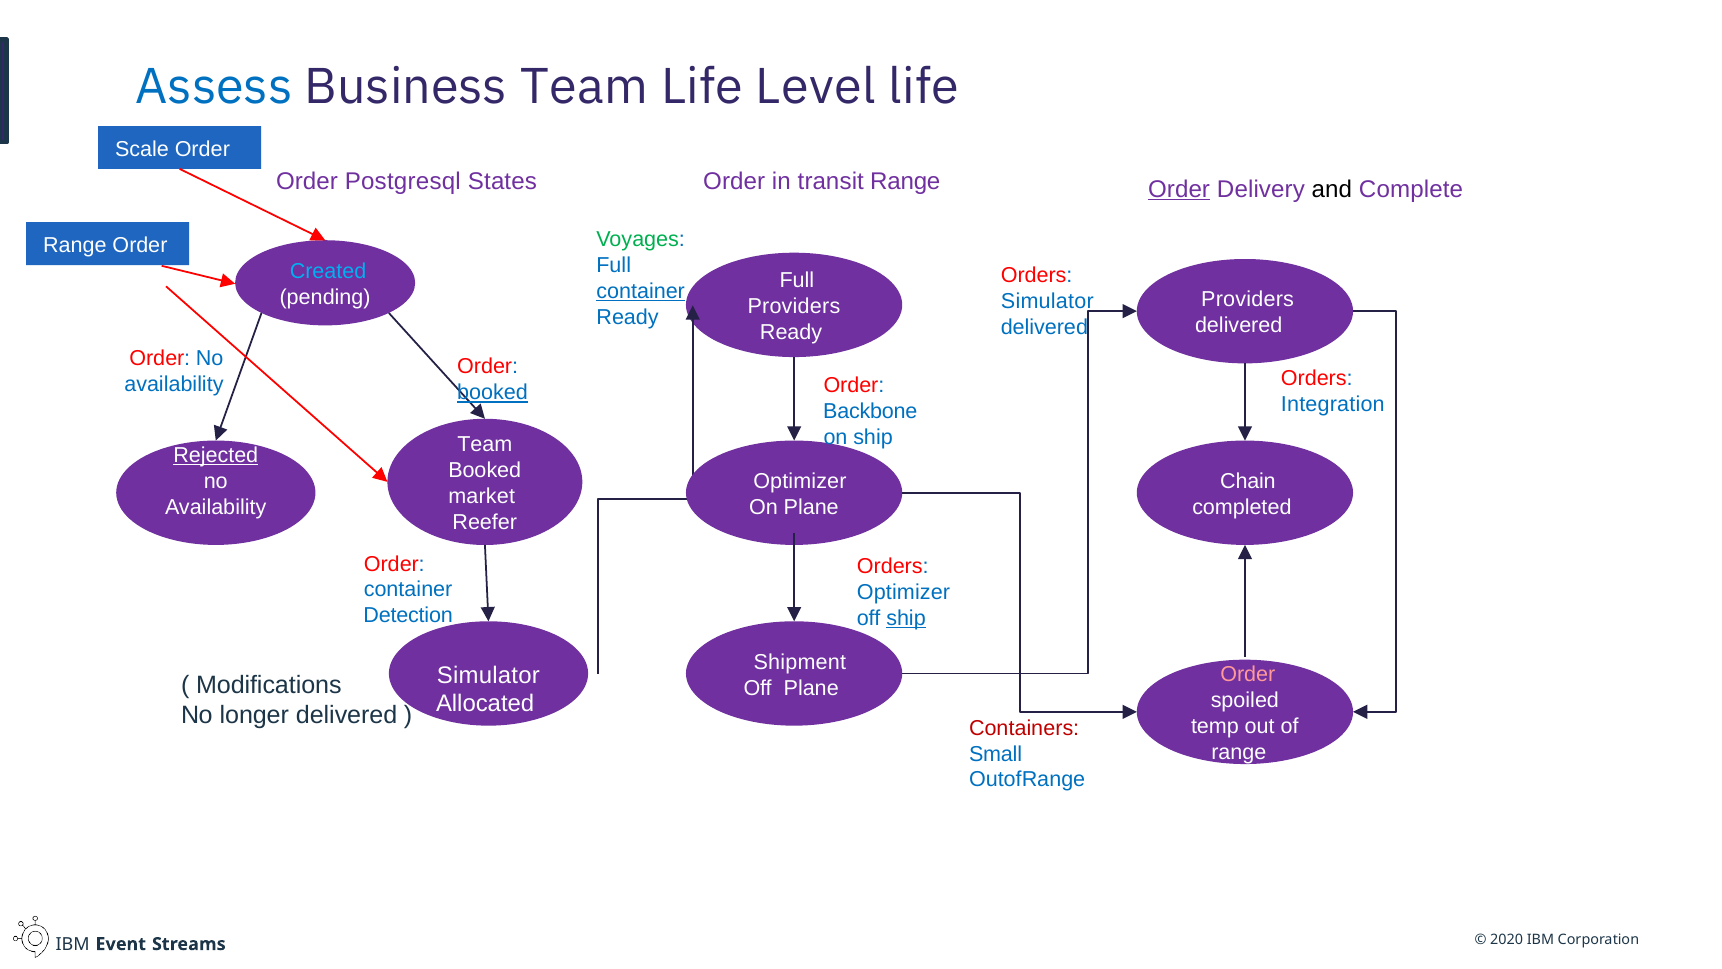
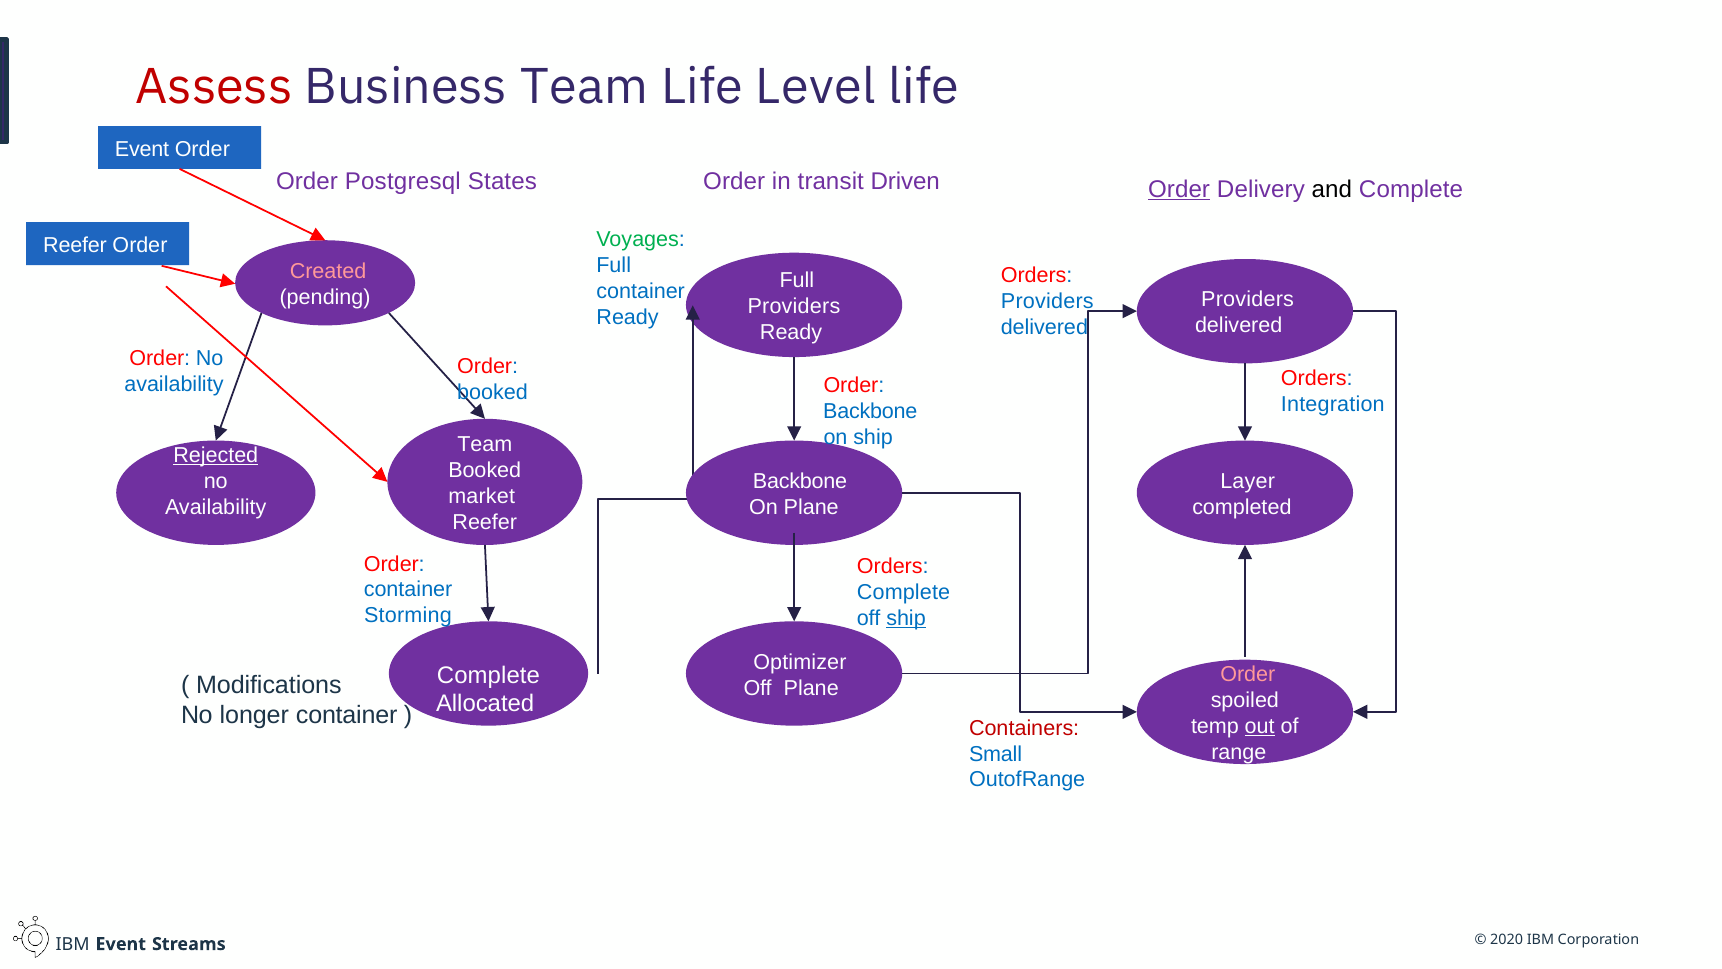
Assess colour: blue -> red
Scale at (142, 149): Scale -> Event
transit Range: Range -> Driven
Range at (75, 245): Range -> Reefer
Created colour: light blue -> pink
container at (641, 291) underline: present -> none
Simulator at (1047, 301): Simulator -> Providers
booked at (493, 392) underline: present -> none
Optimizer at (800, 481): Optimizer -> Backbone
Chain: Chain -> Layer
Optimizer at (904, 592): Optimizer -> Complete
Detection: Detection -> Storming
Shipment: Shipment -> Optimizer
Simulator at (488, 675): Simulator -> Complete
longer delivered: delivered -> container
out underline: none -> present
